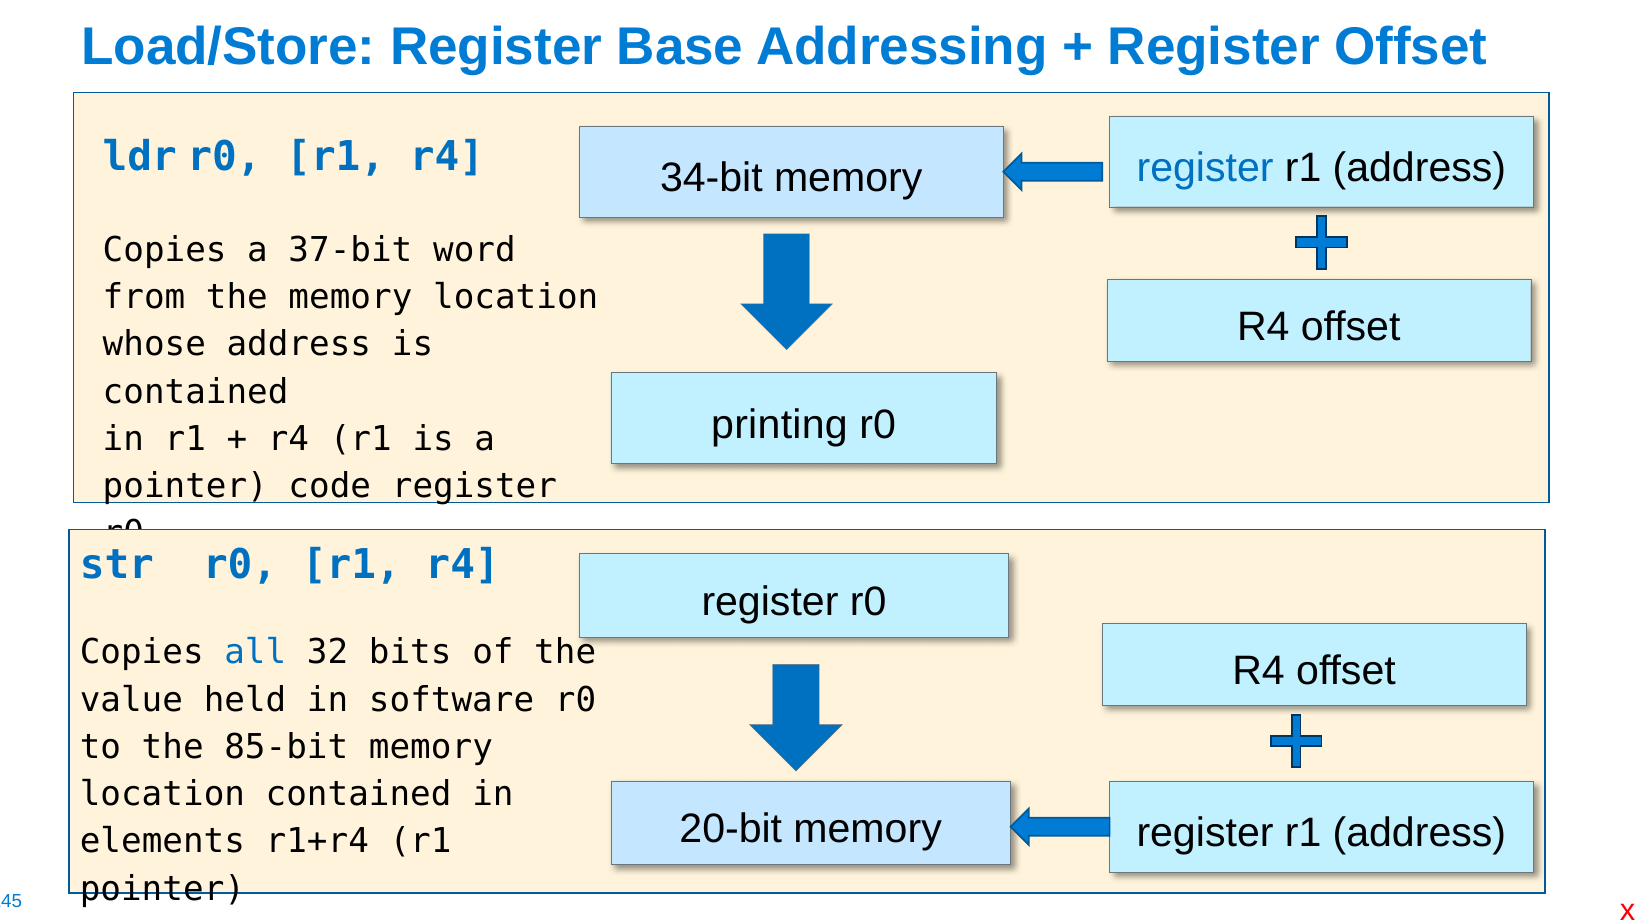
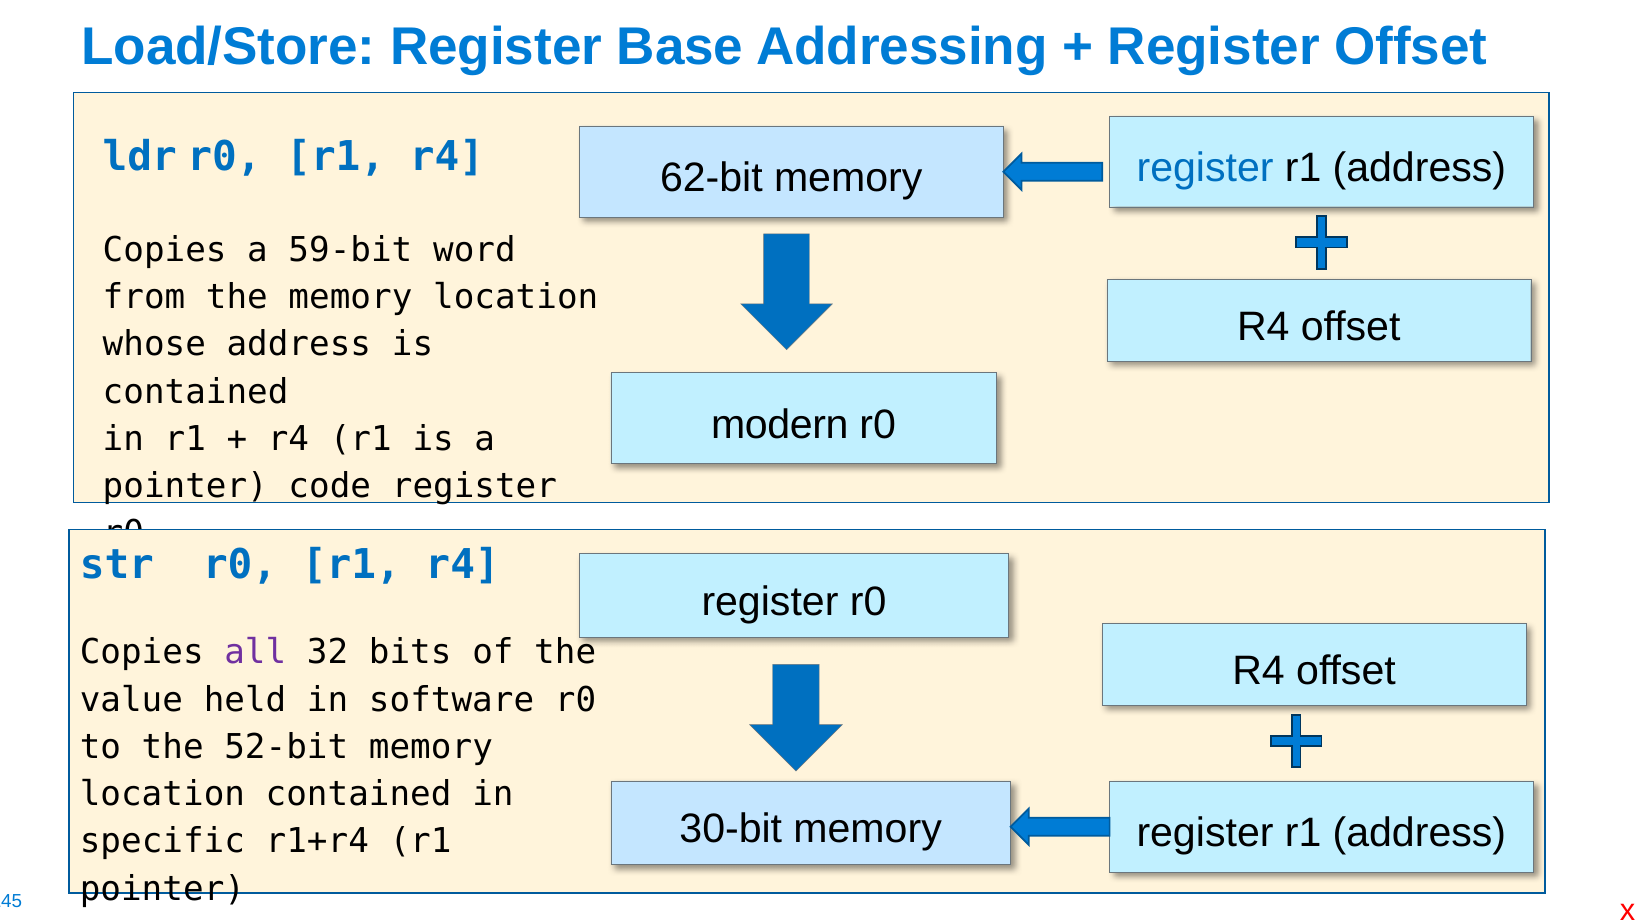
34-bit: 34-bit -> 62-bit
37-bit: 37-bit -> 59-bit
printing: printing -> modern
all colour: blue -> purple
85-bit: 85-bit -> 52-bit
20-bit: 20-bit -> 30-bit
elements: elements -> specific
